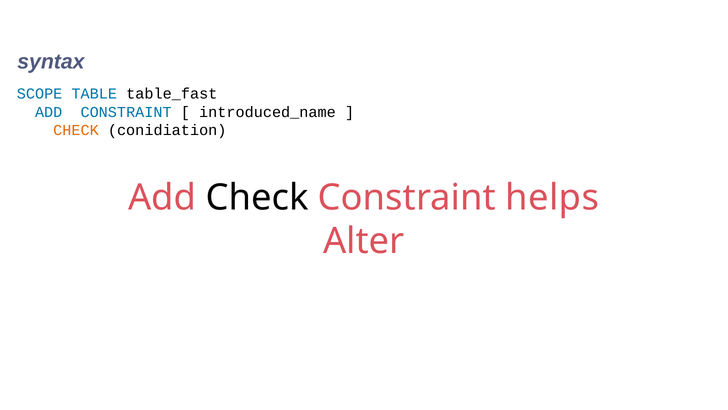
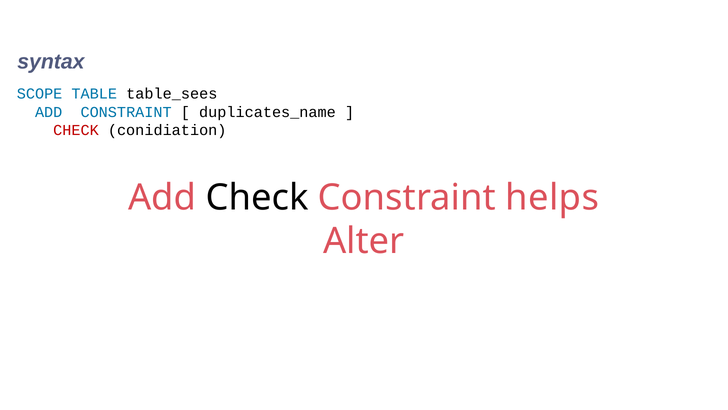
table_fast: table_fast -> table_sees
introduced_name: introduced_name -> duplicates_name
CHECK at (76, 130) colour: orange -> red
